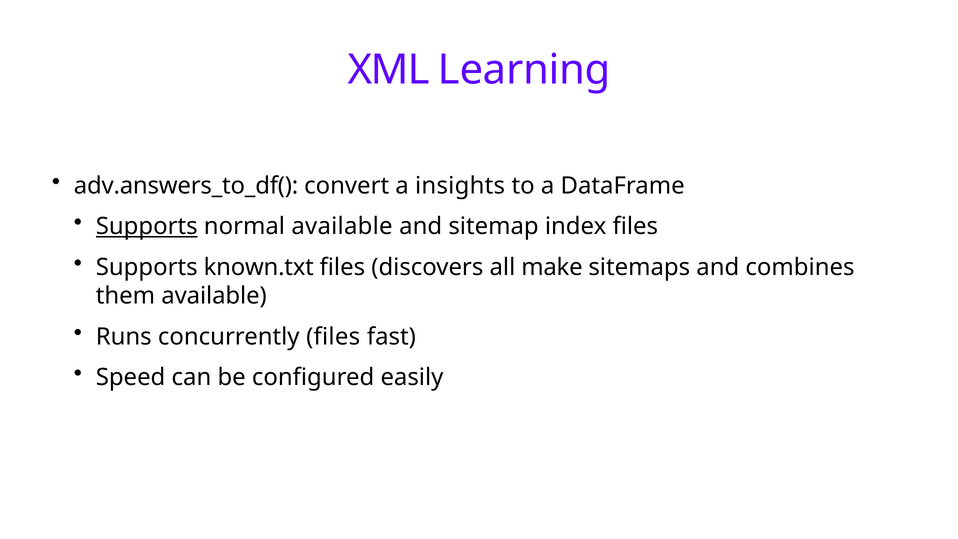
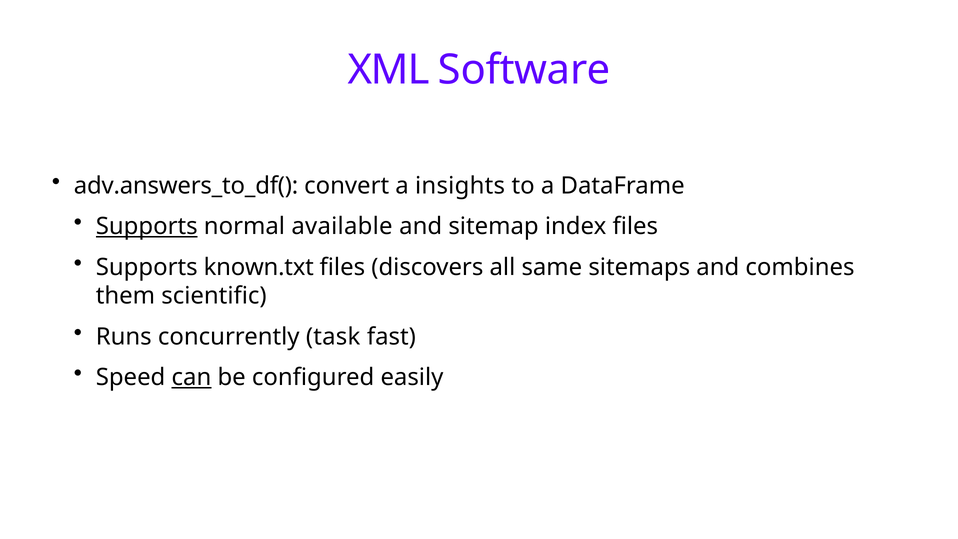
Learning: Learning -> Software
make: make -> same
them available: available -> scientific
concurrently files: files -> task
can underline: none -> present
